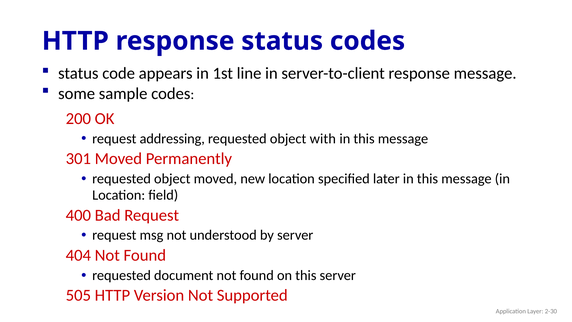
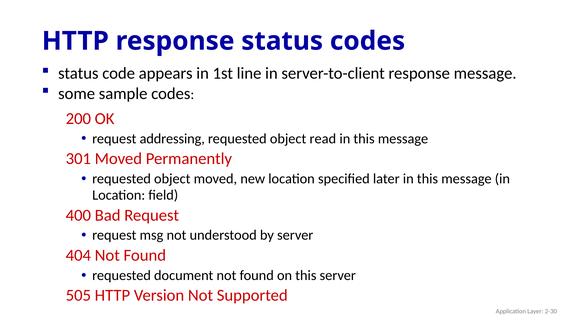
with: with -> read
